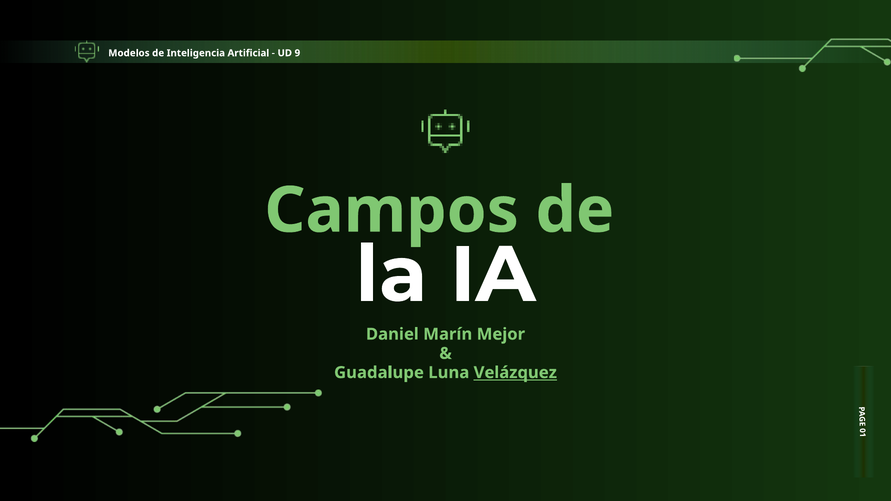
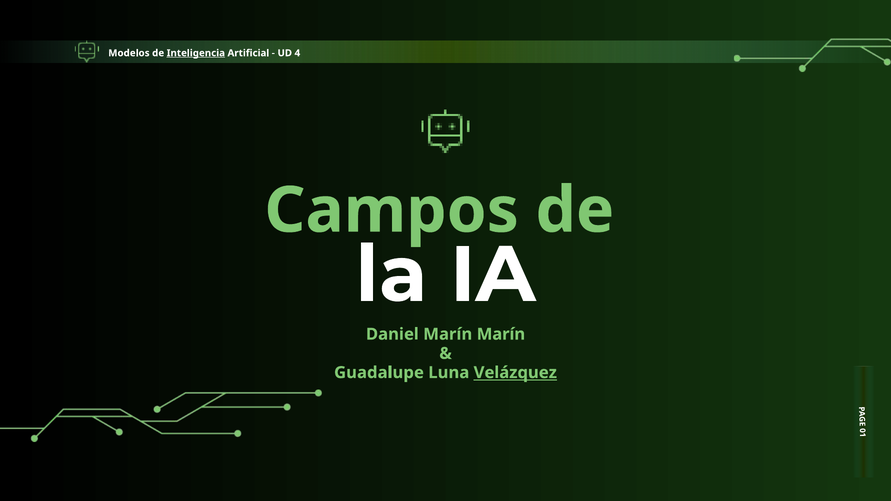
Inteligencia underline: none -> present
9: 9 -> 4
Marín Mejor: Mejor -> Marín
